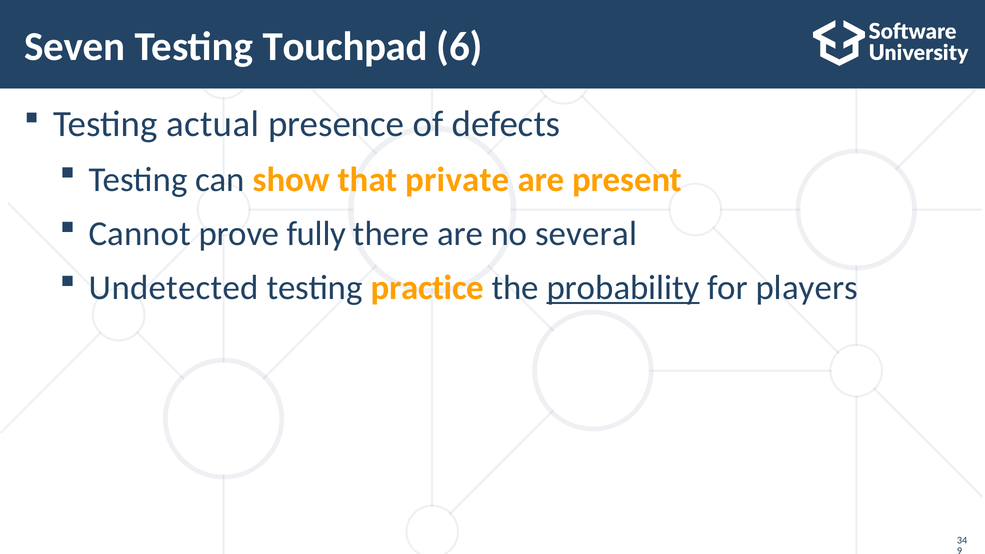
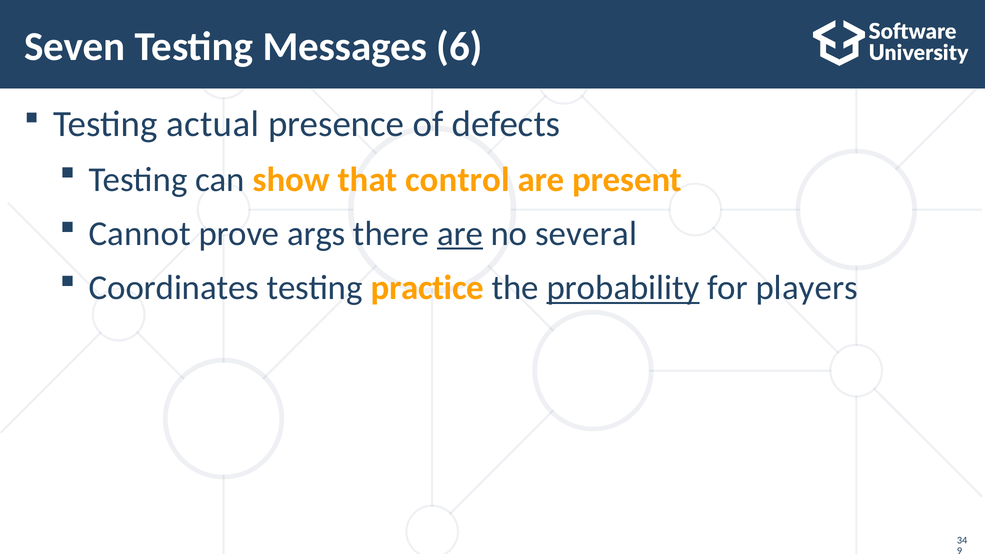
Touchpad: Touchpad -> Messages
private: private -> control
fully: fully -> args
are at (460, 234) underline: none -> present
Undetected: Undetected -> Coordinates
